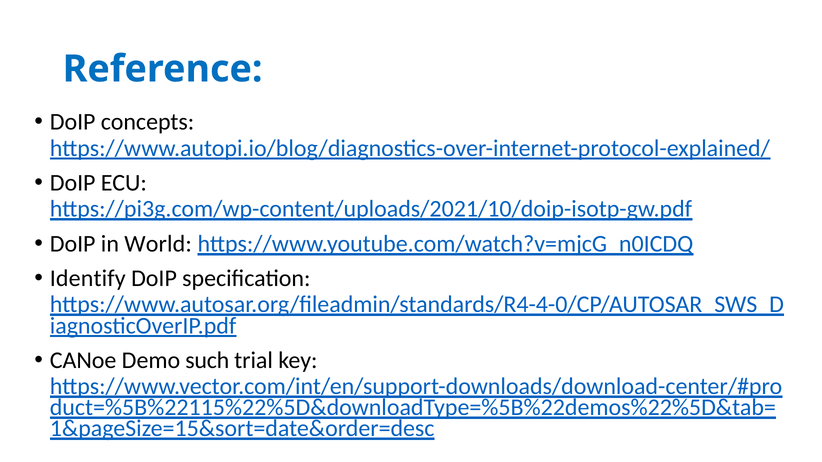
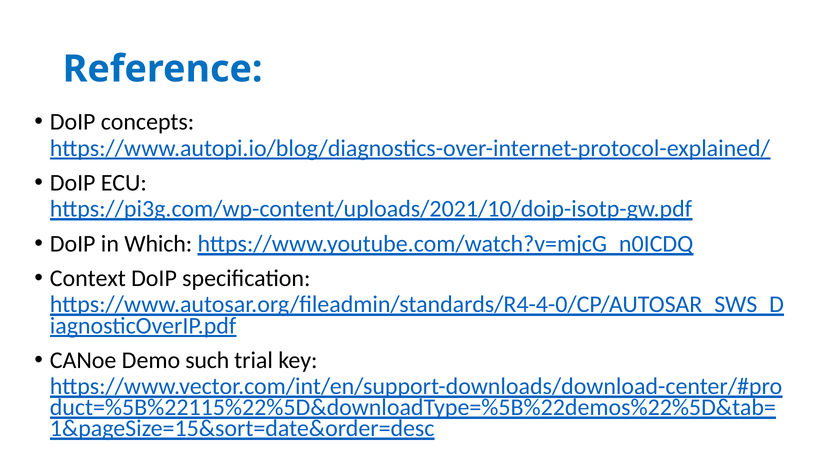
World: World -> Which
Identify: Identify -> Context
